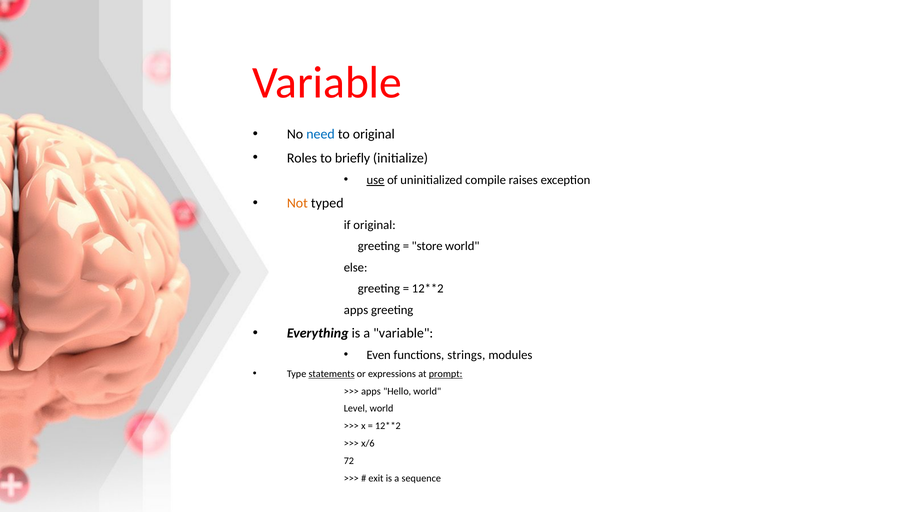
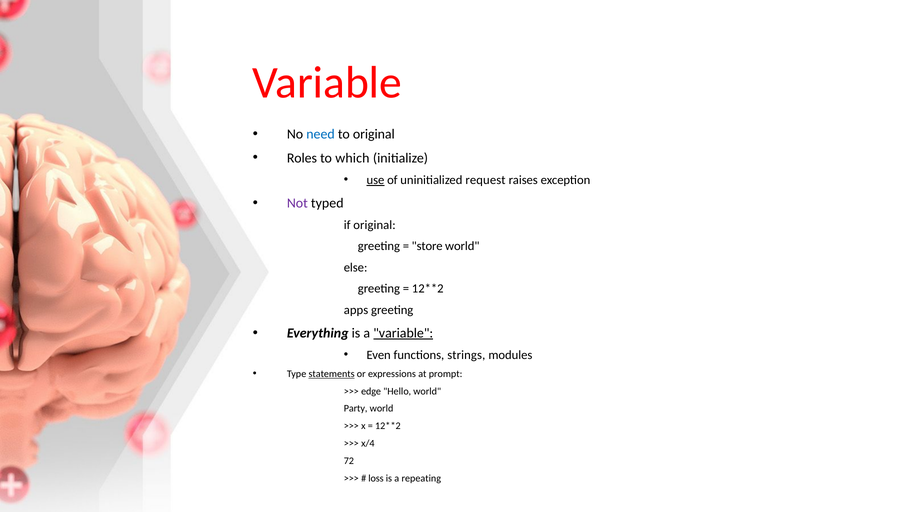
briefly: briefly -> which
compile: compile -> request
Not colour: orange -> purple
variable at (403, 333) underline: none -> present
prompt underline: present -> none
apps at (371, 391): apps -> edge
Level: Level -> Party
x/6: x/6 -> x/4
exit: exit -> loss
sequence: sequence -> repeating
